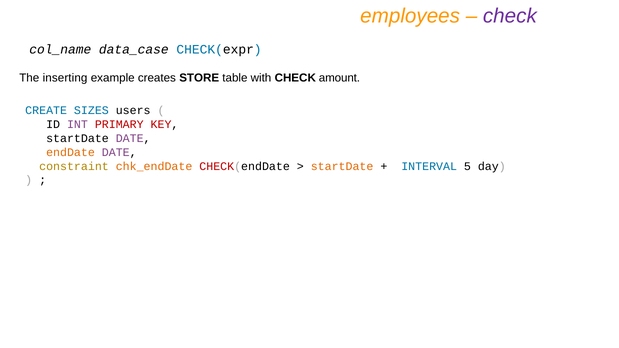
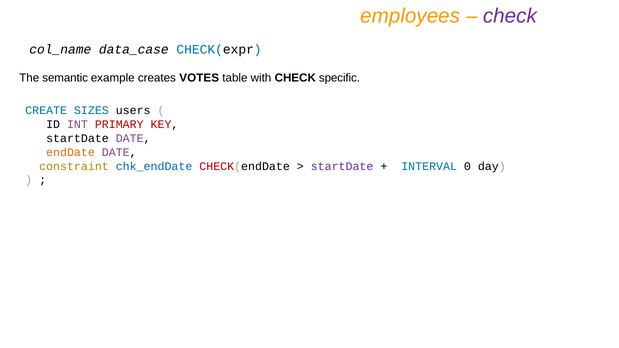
inserting: inserting -> semantic
STORE: STORE -> VOTES
amount: amount -> specific
chk_endDate colour: orange -> blue
startDate at (342, 166) colour: orange -> purple
5: 5 -> 0
